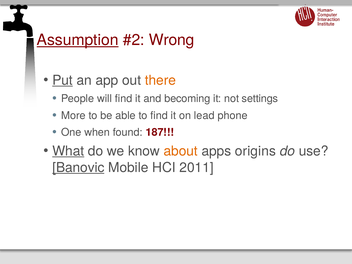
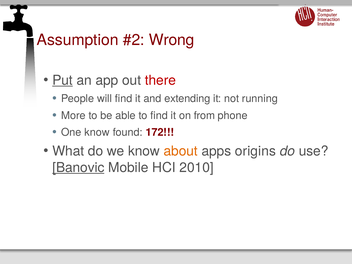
Assumption underline: present -> none
there colour: orange -> red
becoming: becoming -> extending
settings: settings -> running
lead: lead -> from
One when: when -> know
187: 187 -> 172
What underline: present -> none
2011: 2011 -> 2010
